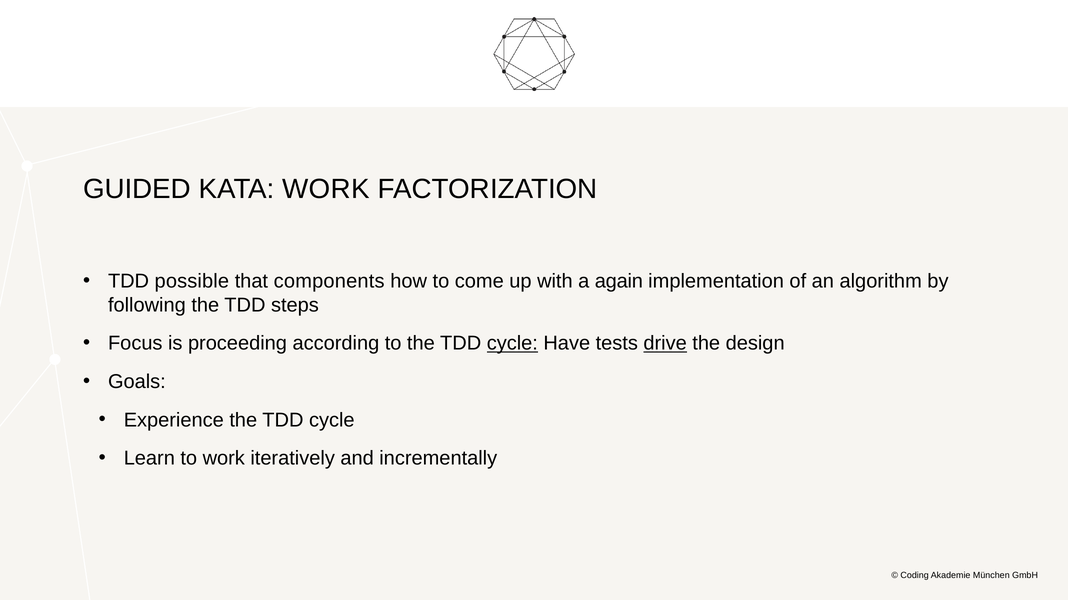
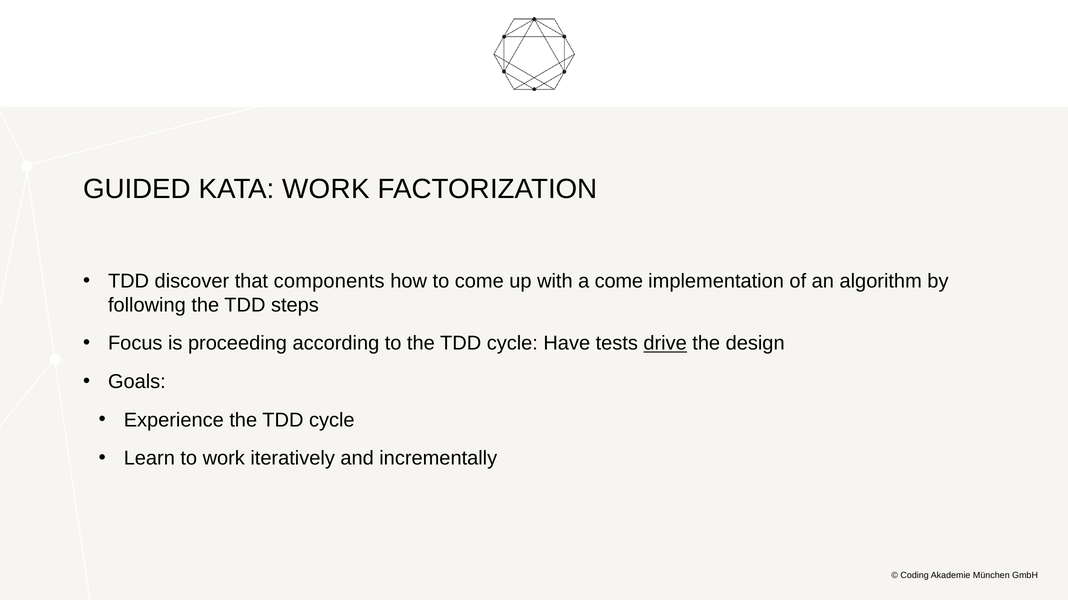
possible: possible -> discover
a again: again -> come
cycle at (512, 344) underline: present -> none
